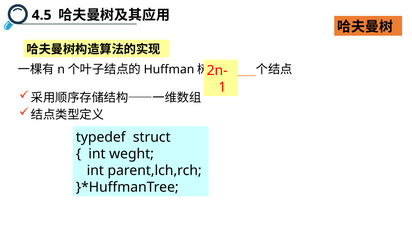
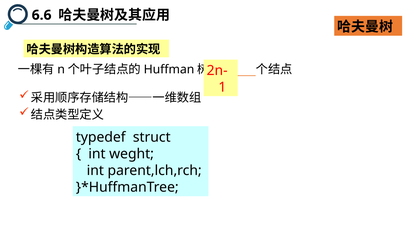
4.5: 4.5 -> 6.6
